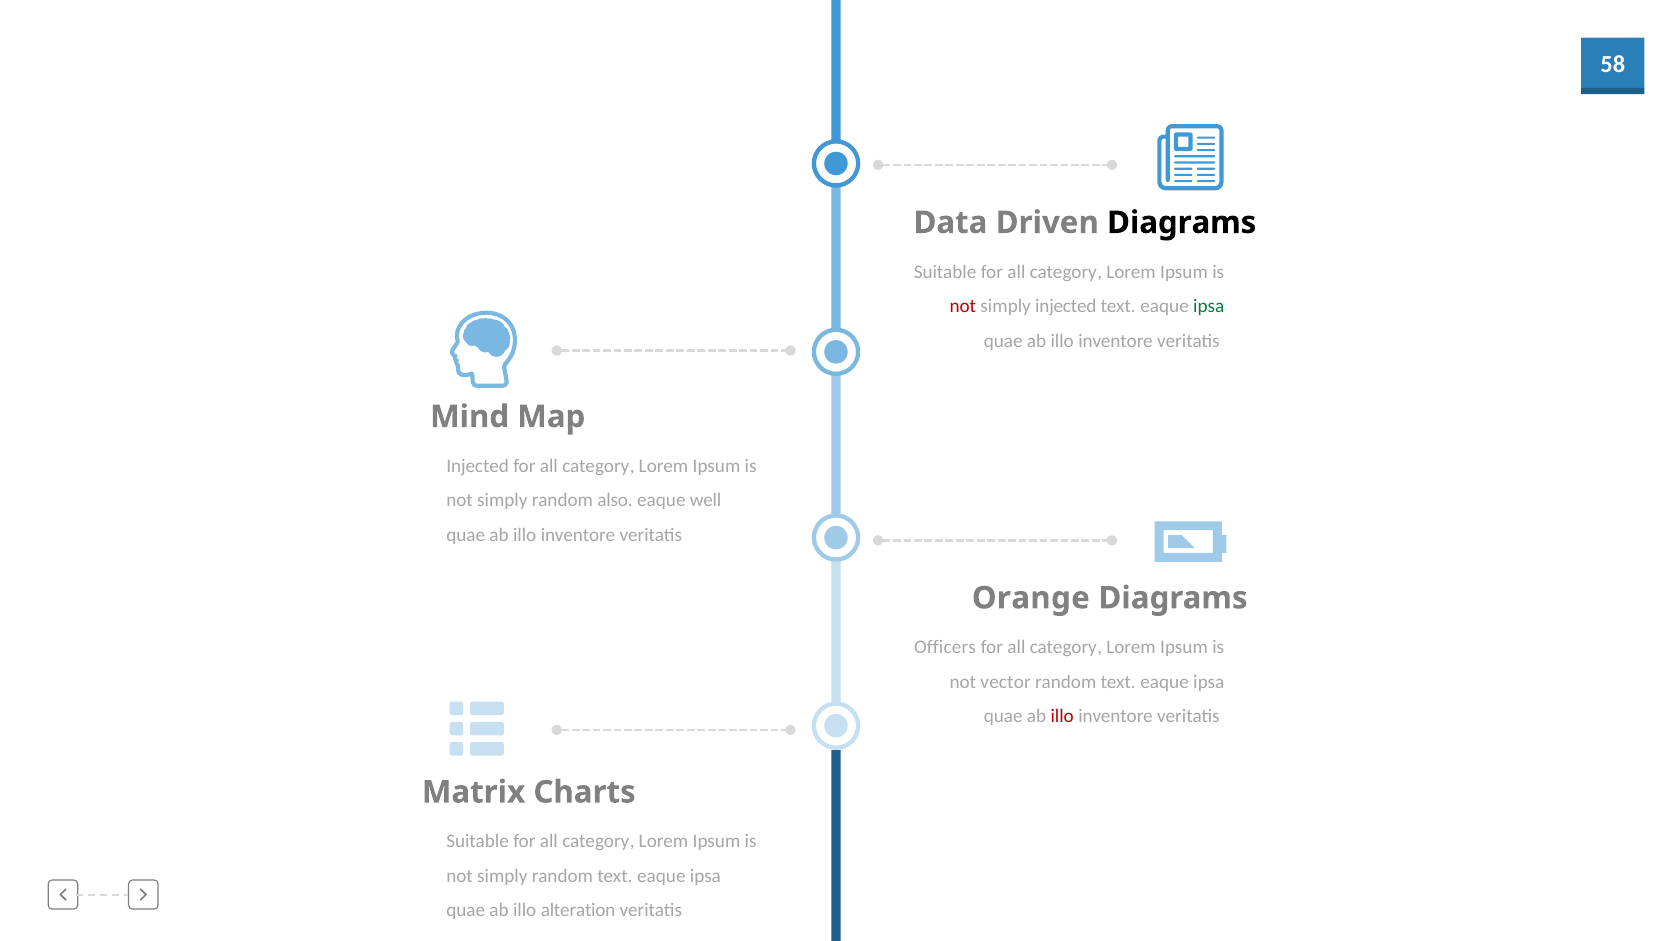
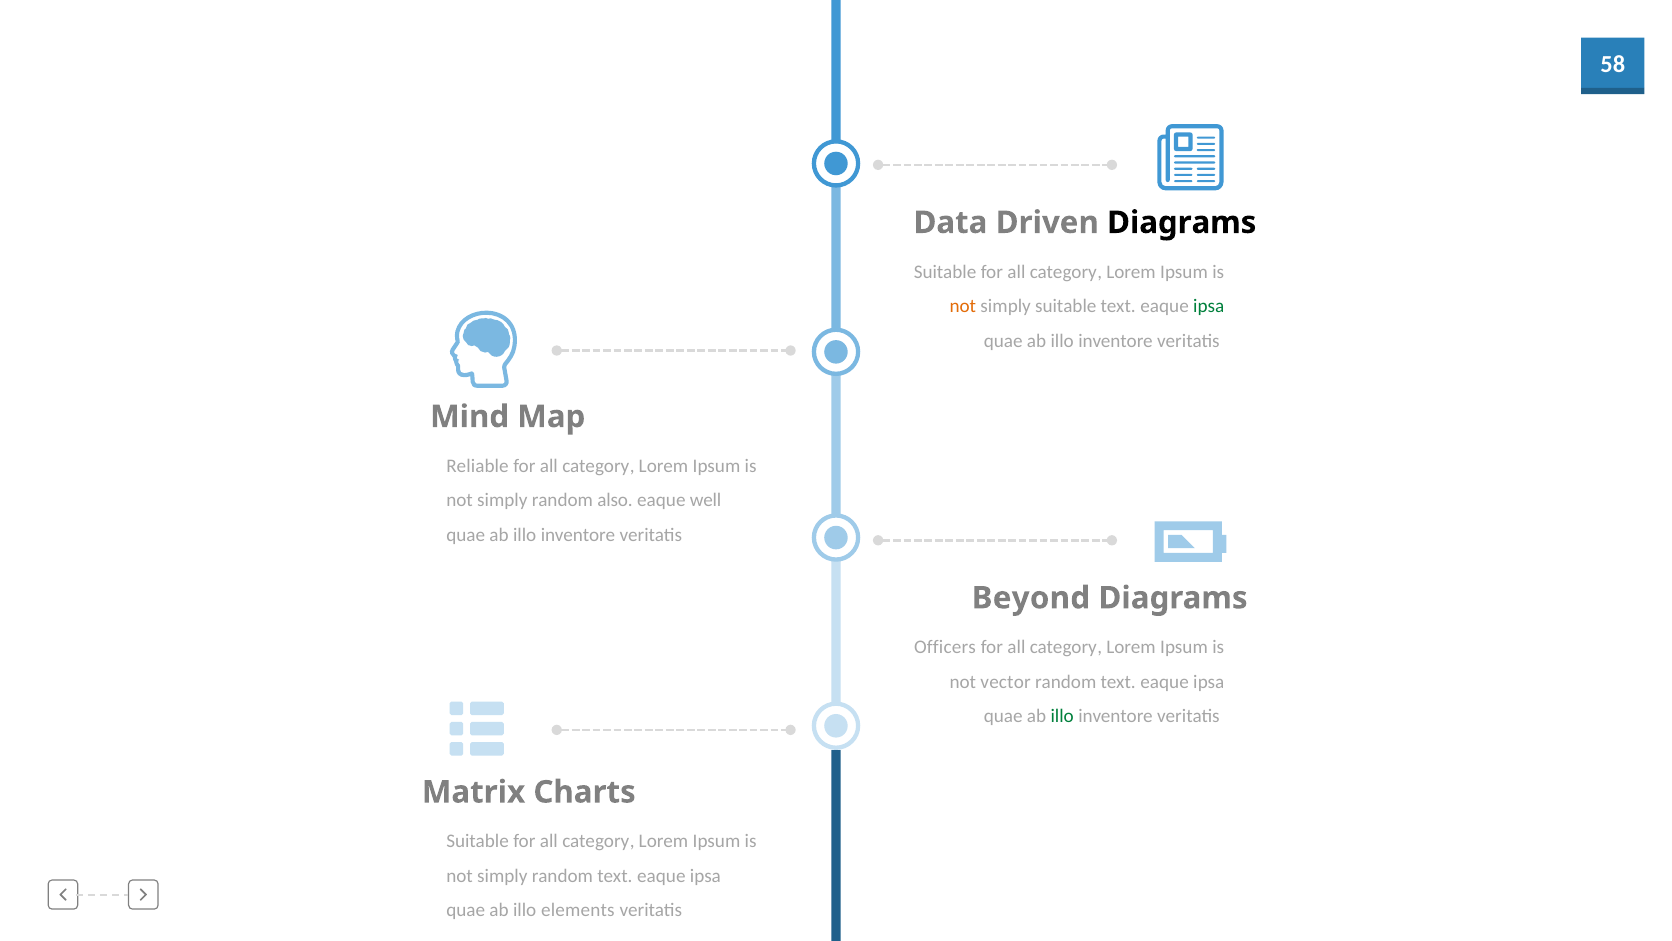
not at (963, 306) colour: red -> orange
simply injected: injected -> suitable
Injected at (478, 466): Injected -> Reliable
Orange: Orange -> Beyond
illo at (1062, 716) colour: red -> green
alteration: alteration -> elements
